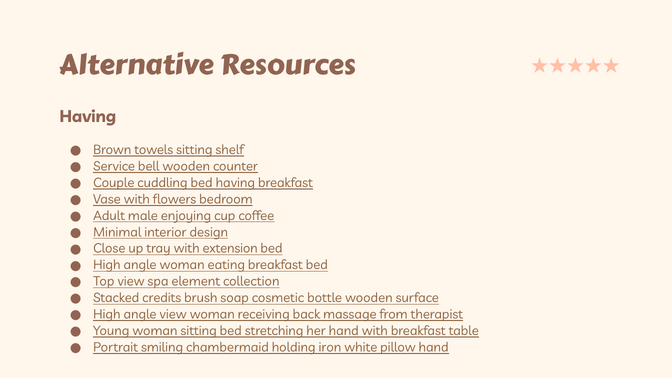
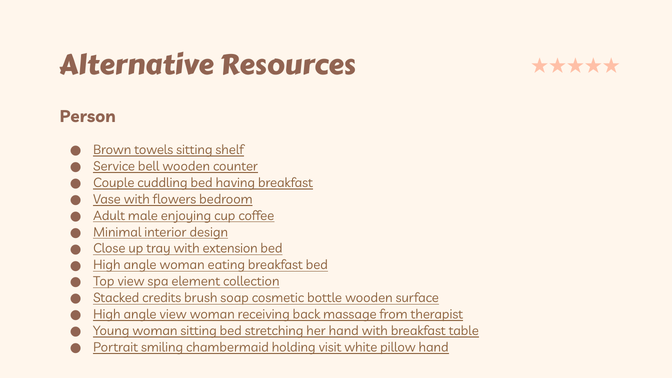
Having at (88, 117): Having -> Person
iron: iron -> visit
